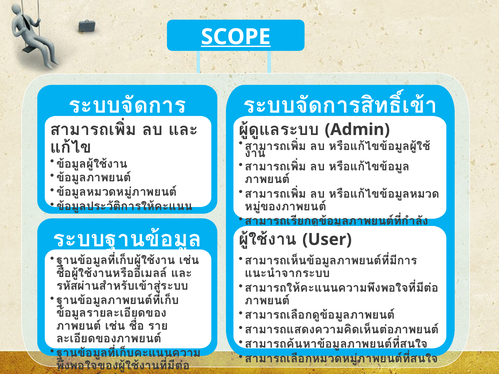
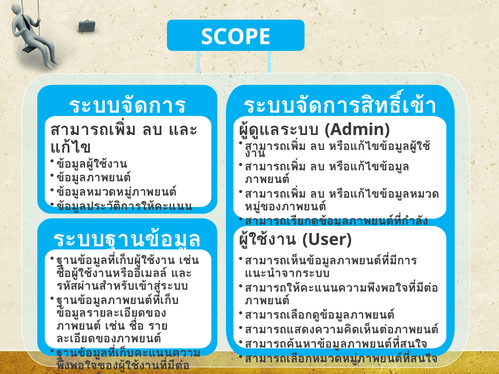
SCOPE underline: present -> none
